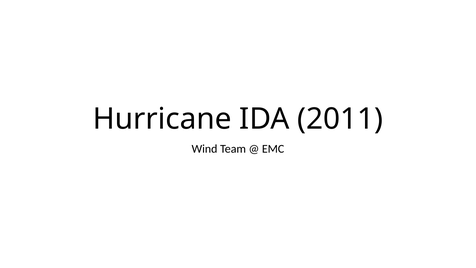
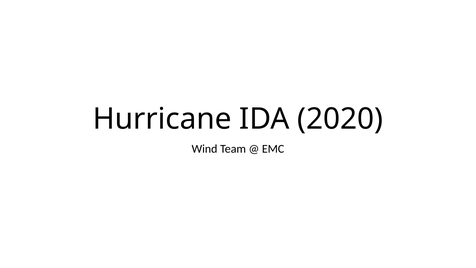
2011: 2011 -> 2020
